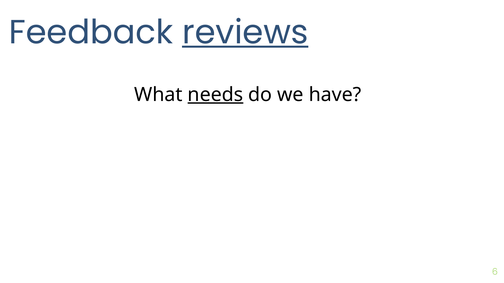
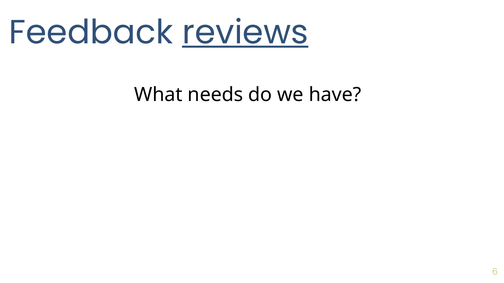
needs underline: present -> none
